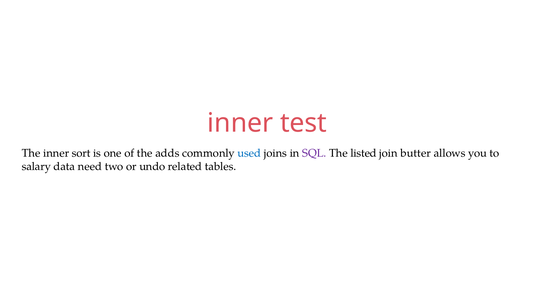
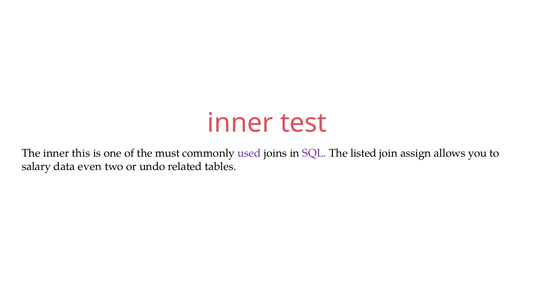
sort: sort -> this
adds: adds -> must
used colour: blue -> purple
butter: butter -> assign
need: need -> even
